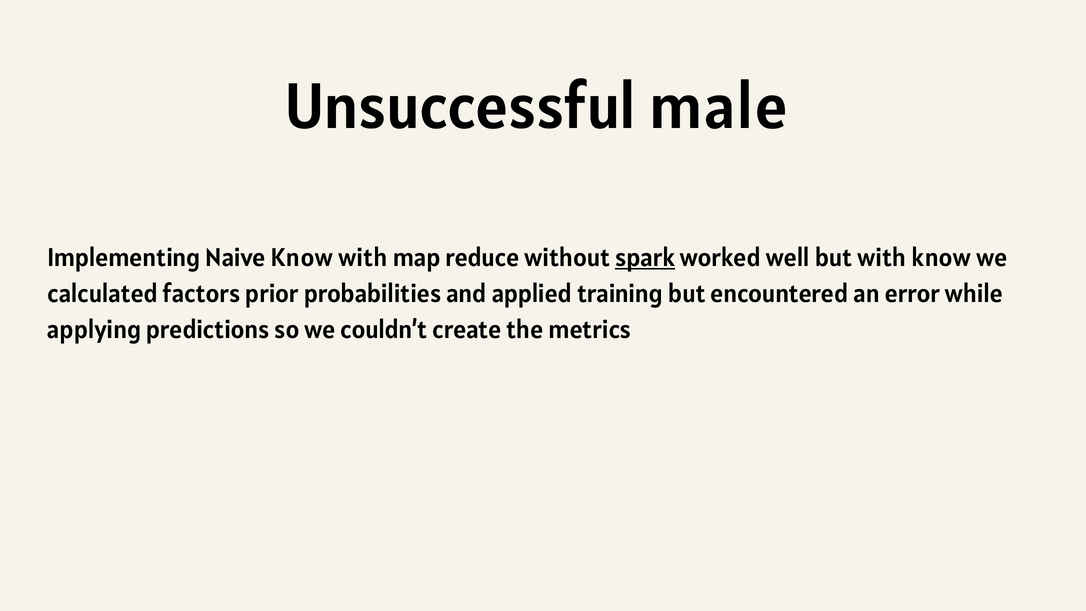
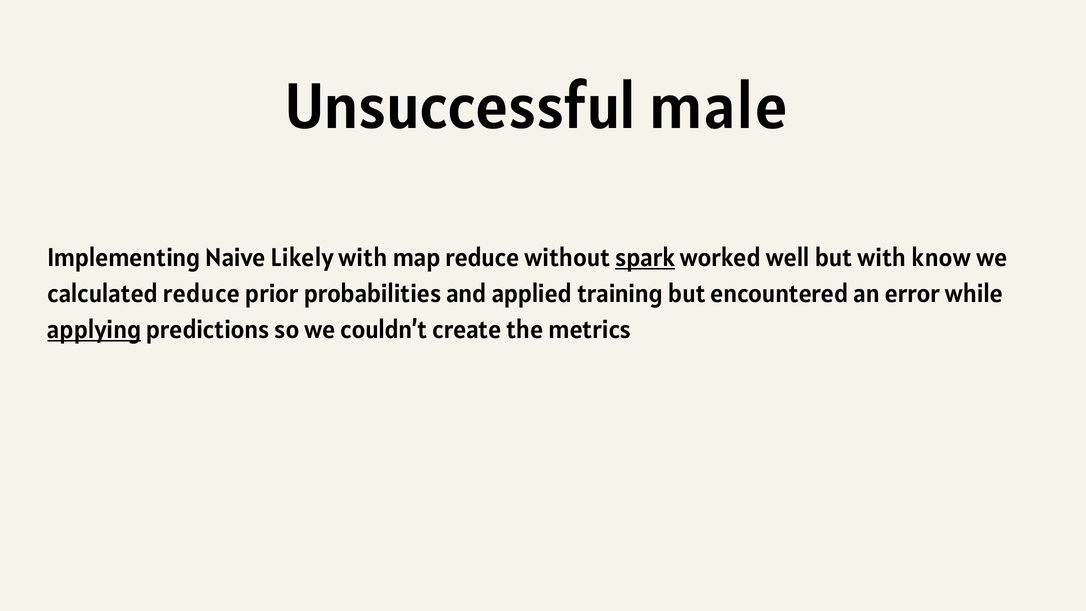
Naive Know: Know -> Likely
calculated factors: factors -> reduce
applying underline: none -> present
